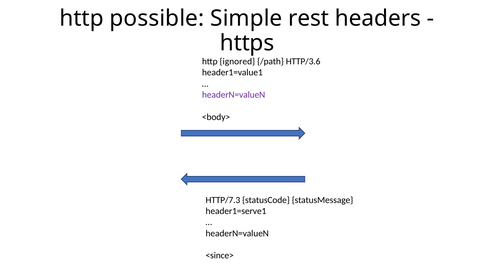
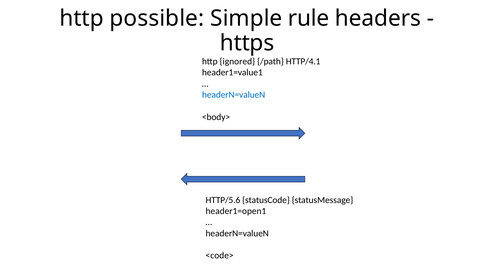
rest: rest -> rule
HTTP/3.6: HTTP/3.6 -> HTTP/4.1
headerN=valueN at (234, 95) colour: purple -> blue
HTTP/7.3: HTTP/7.3 -> HTTP/5.6
header1=serve1: header1=serve1 -> header1=open1
<since>: <since> -> <code>
